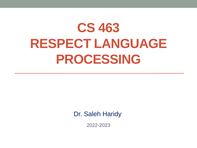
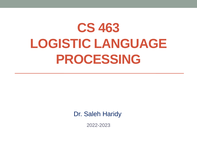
RESPECT: RESPECT -> LOGISTIC
